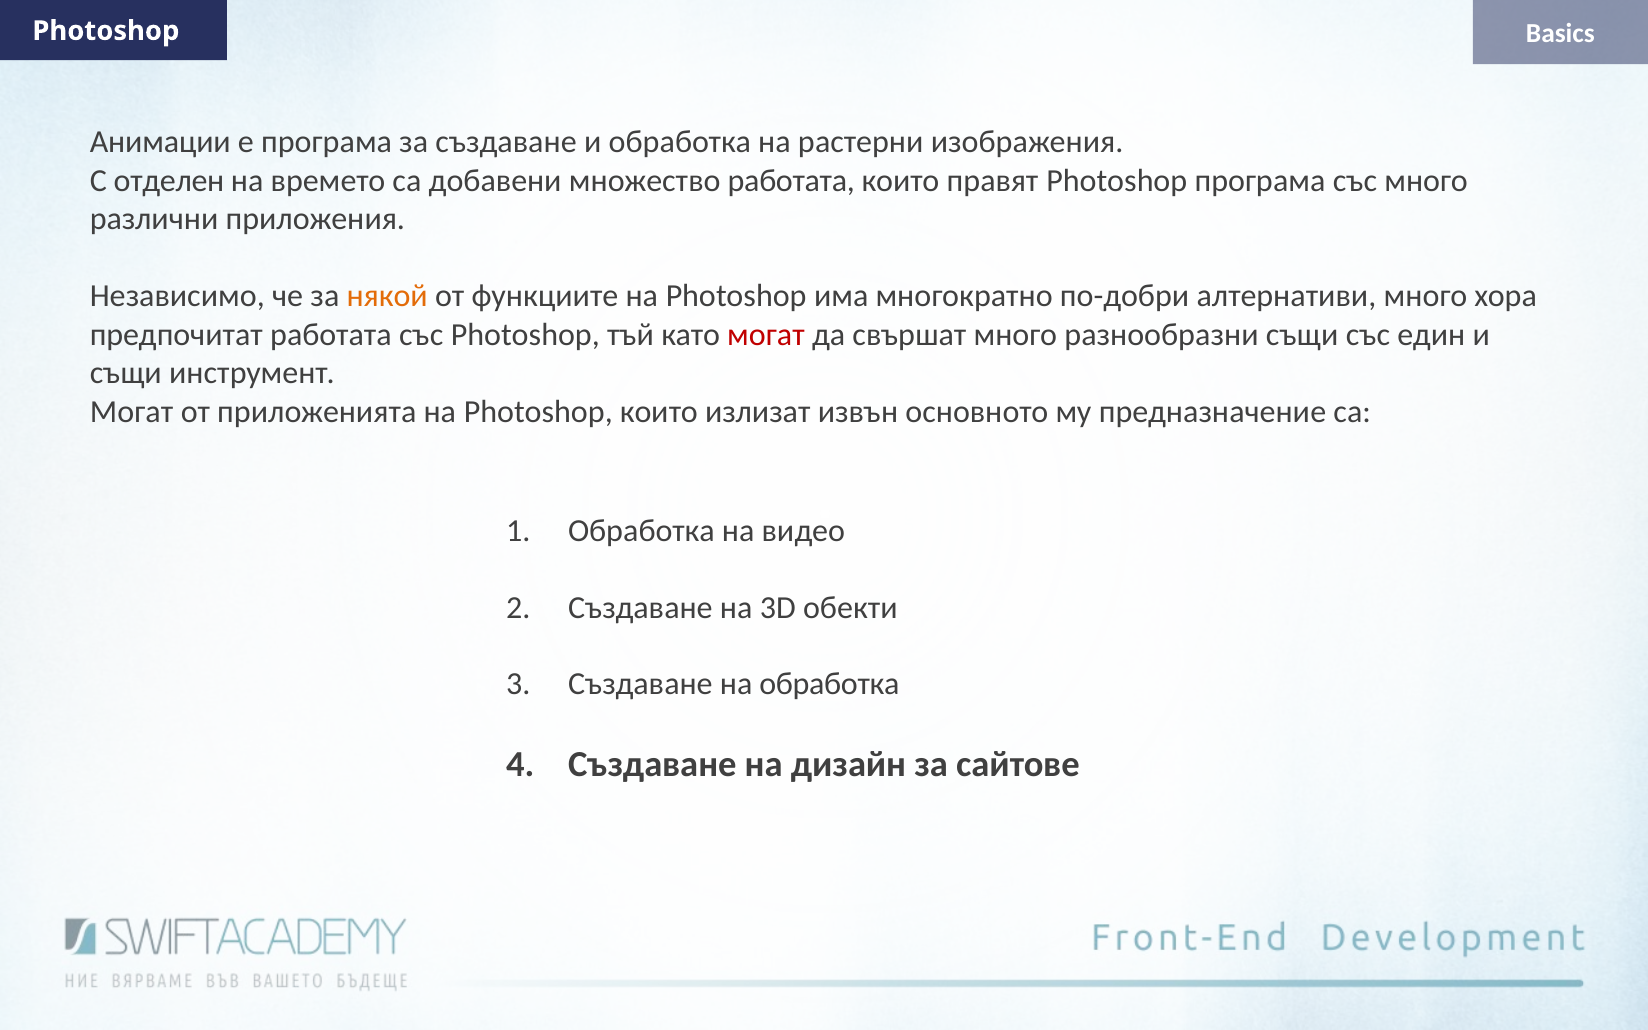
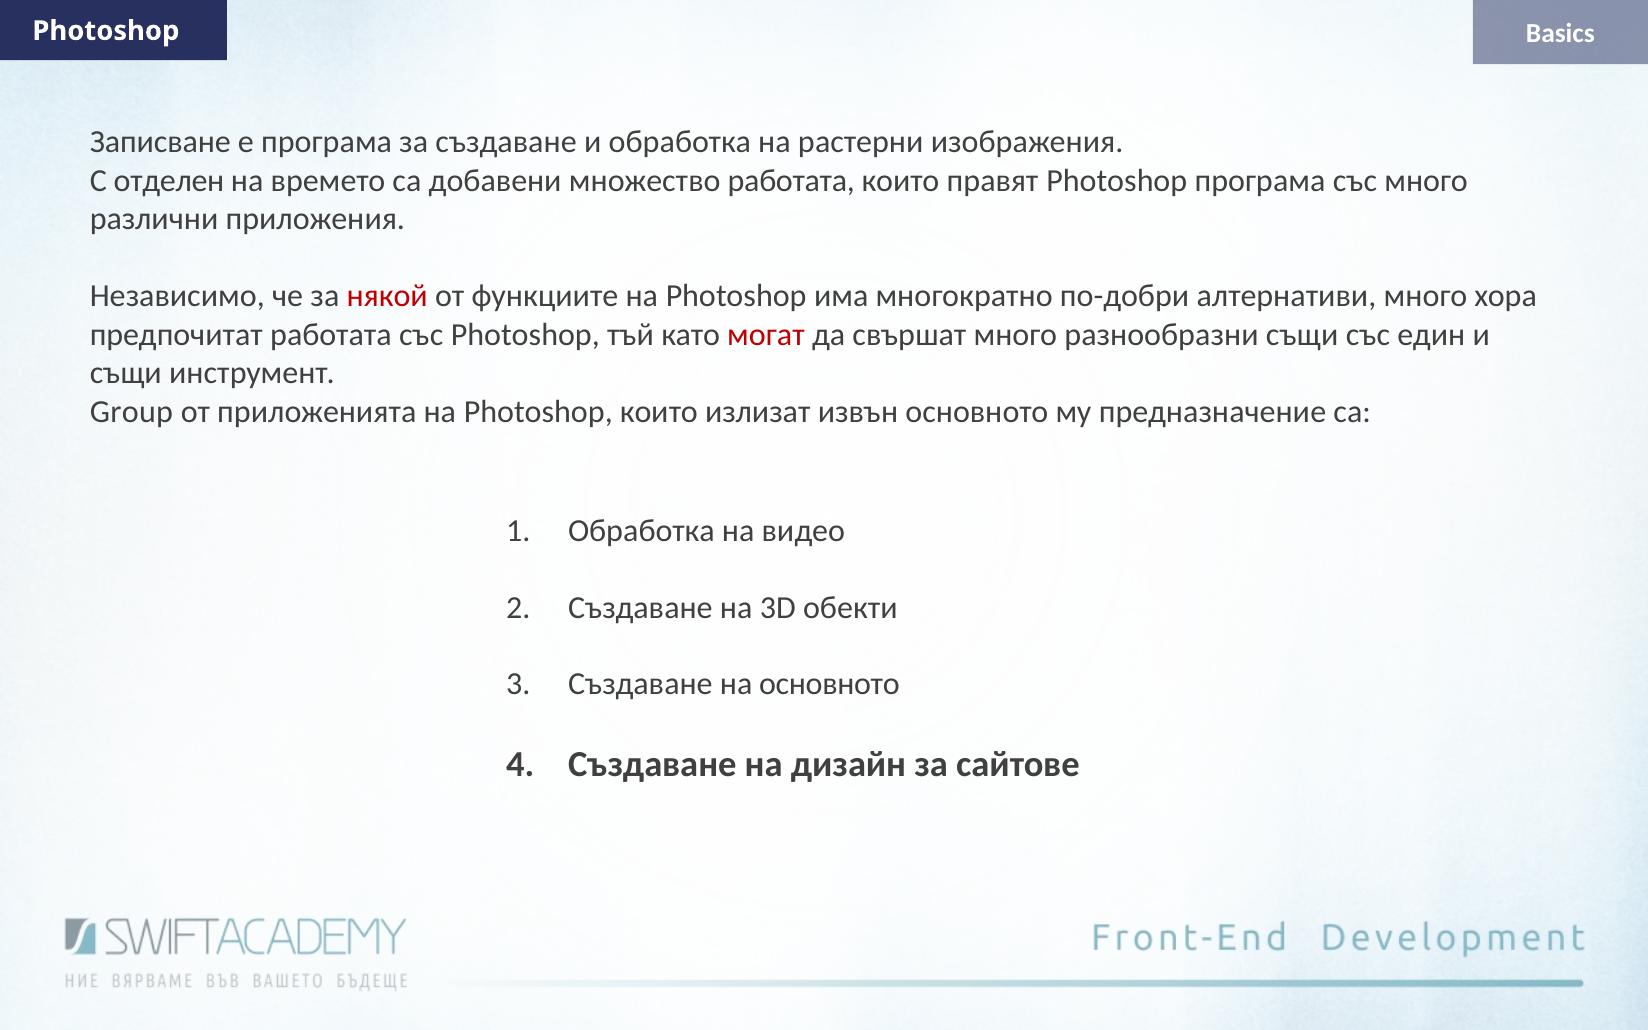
Анимации: Анимации -> Записване
някой colour: orange -> red
Могат at (132, 412): Могат -> Group
на обработка: обработка -> основното
